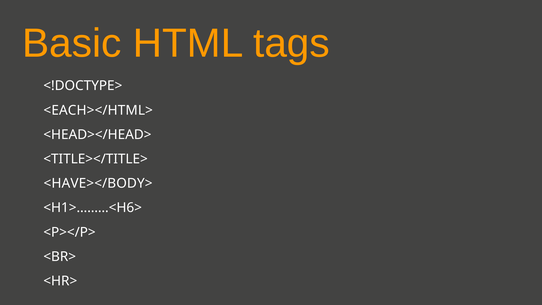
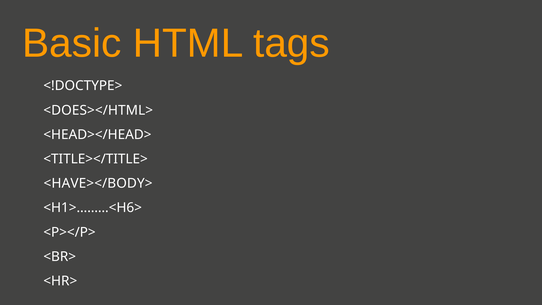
<EACH></HTML>: <EACH></HTML> -> <DOES></HTML>
